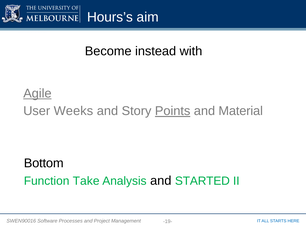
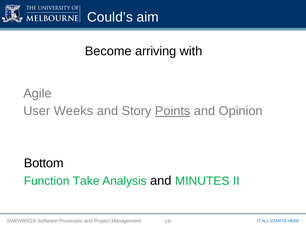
Hours’s: Hours’s -> Could’s
instead: instead -> arriving
Agile underline: present -> none
Material: Material -> Opinion
STARTED: STARTED -> MINUTES
